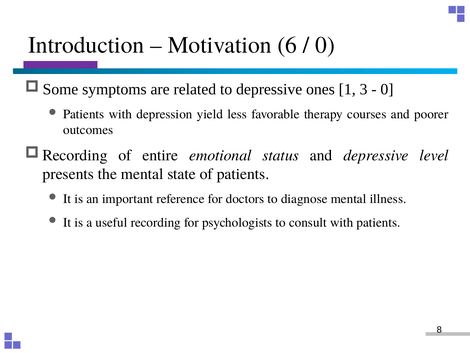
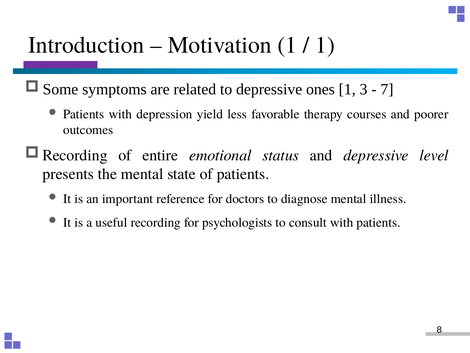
Motivation 6: 6 -> 1
0 at (325, 45): 0 -> 1
0 at (387, 89): 0 -> 7
